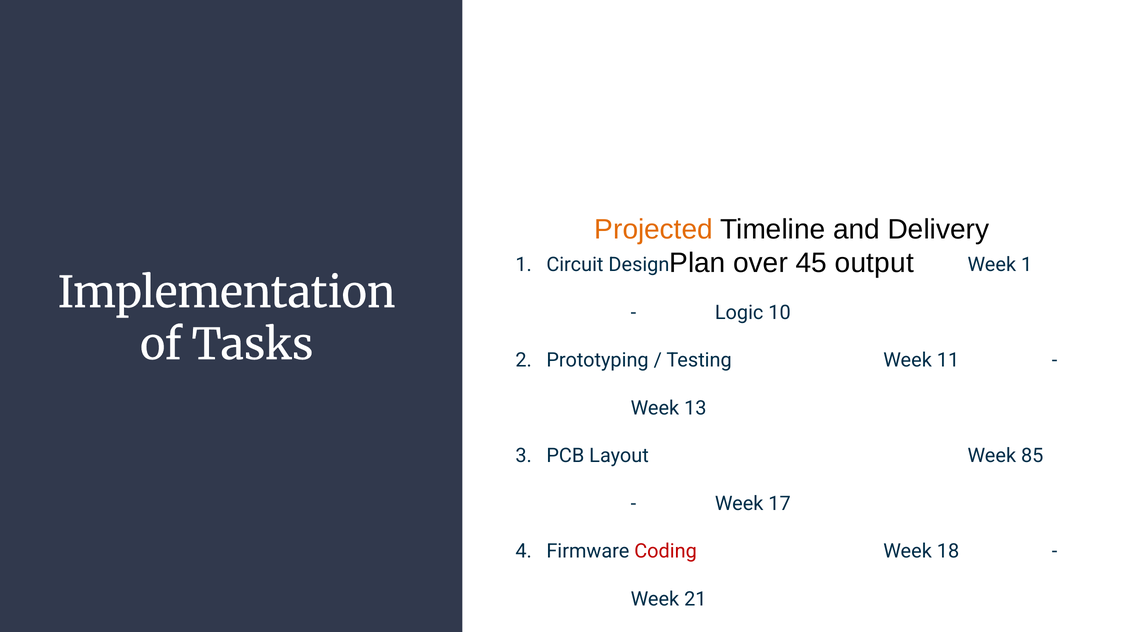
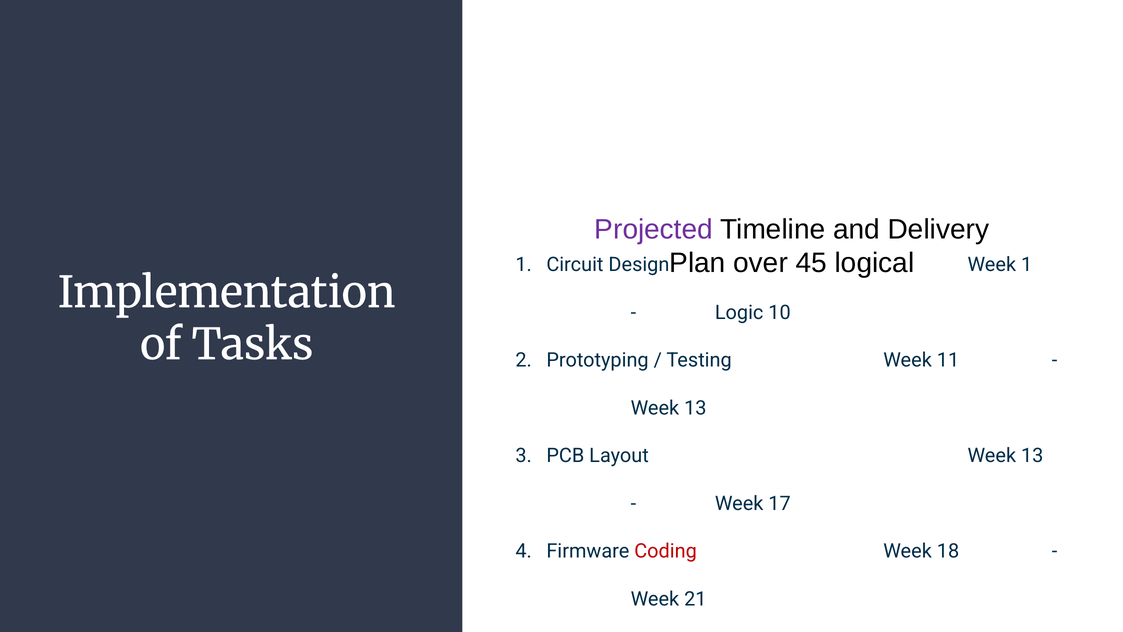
Projected colour: orange -> purple
output: output -> logical
Layout Week 85: 85 -> 13
